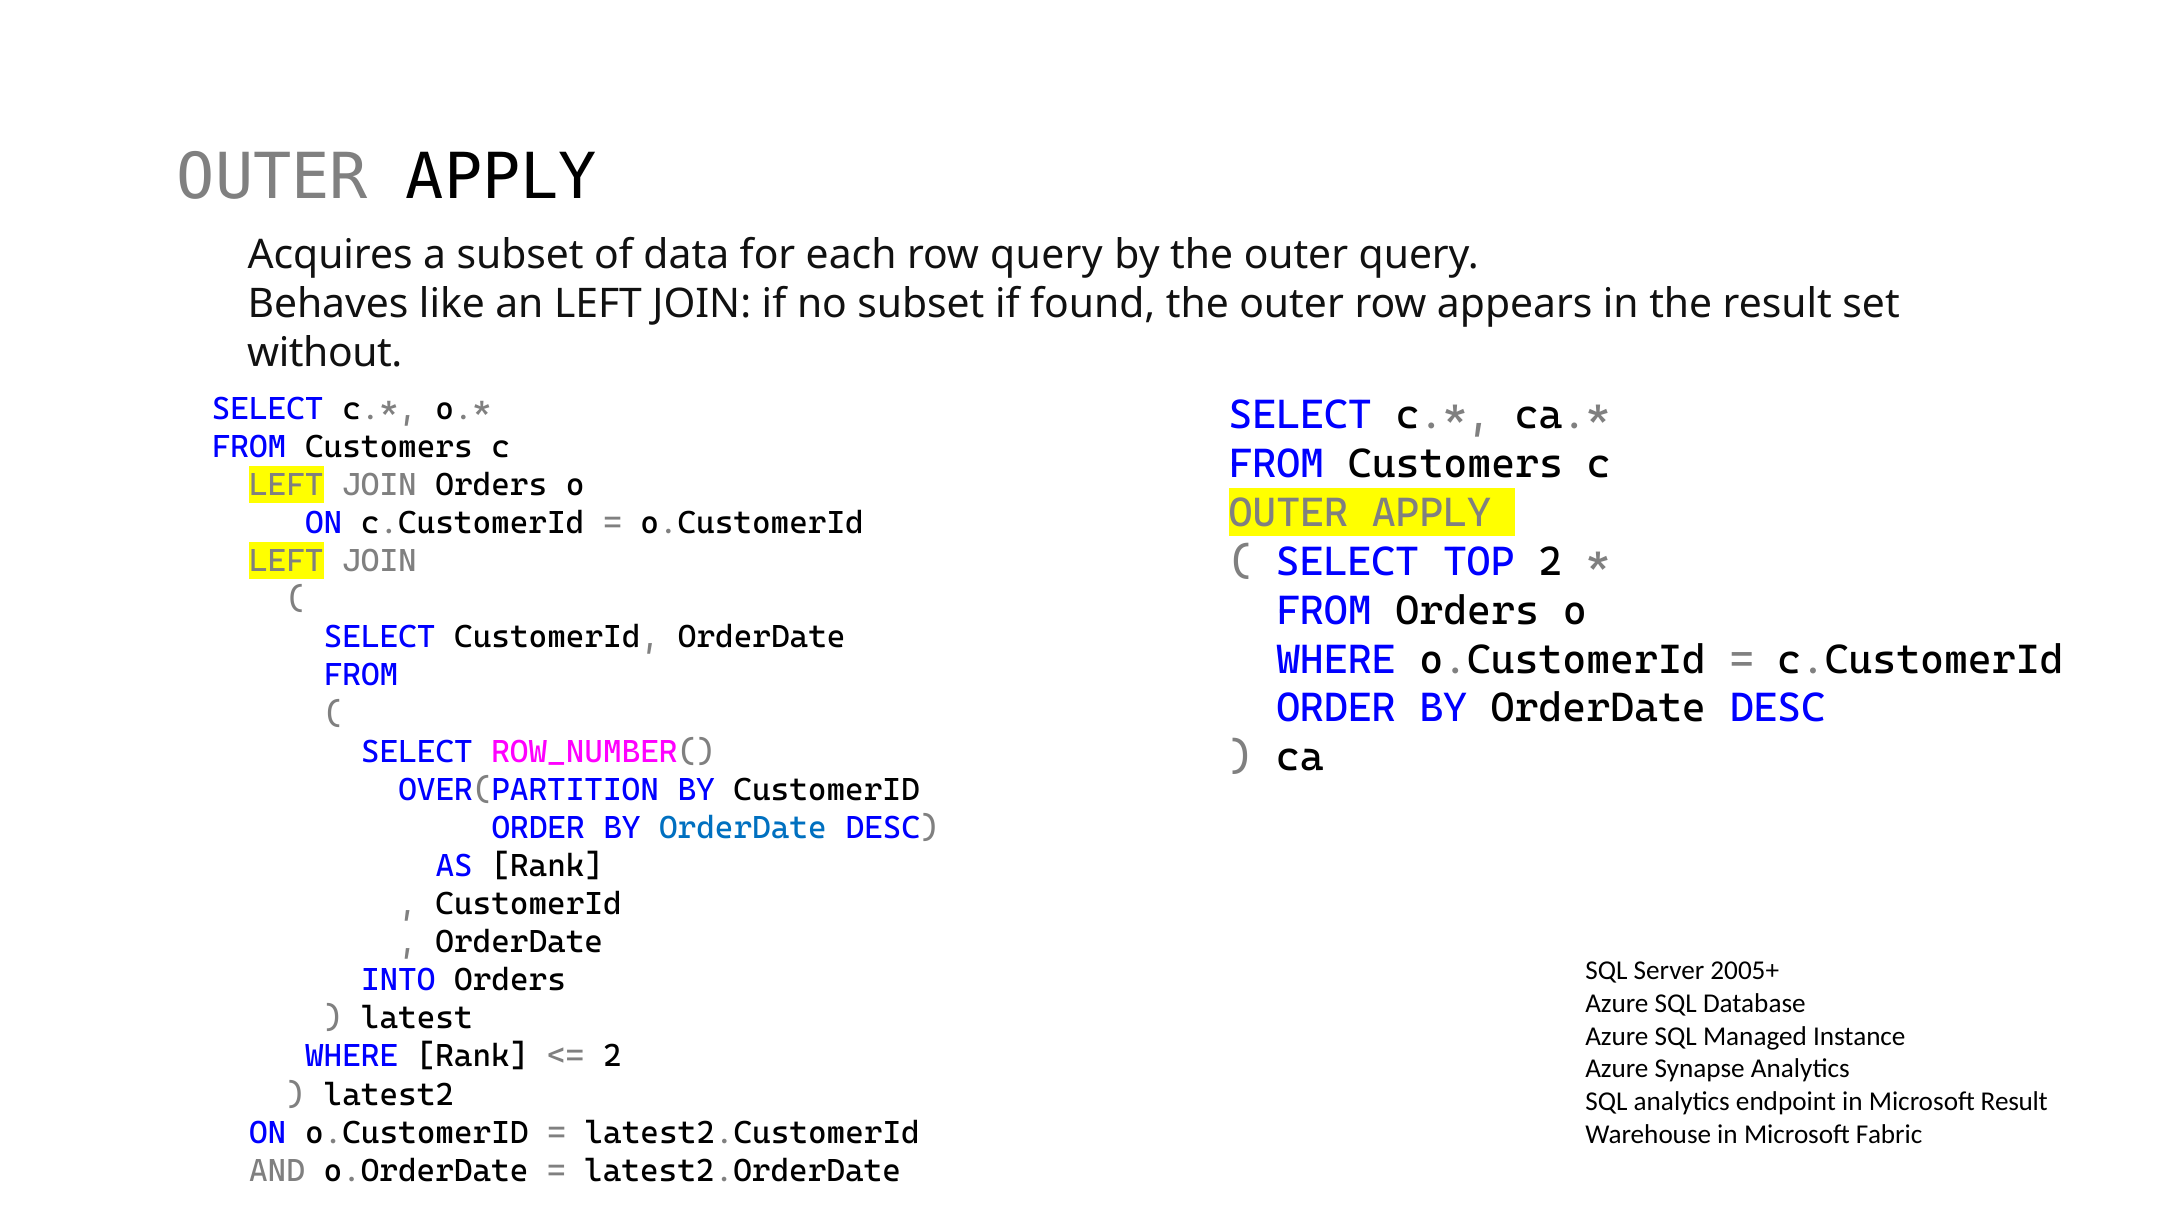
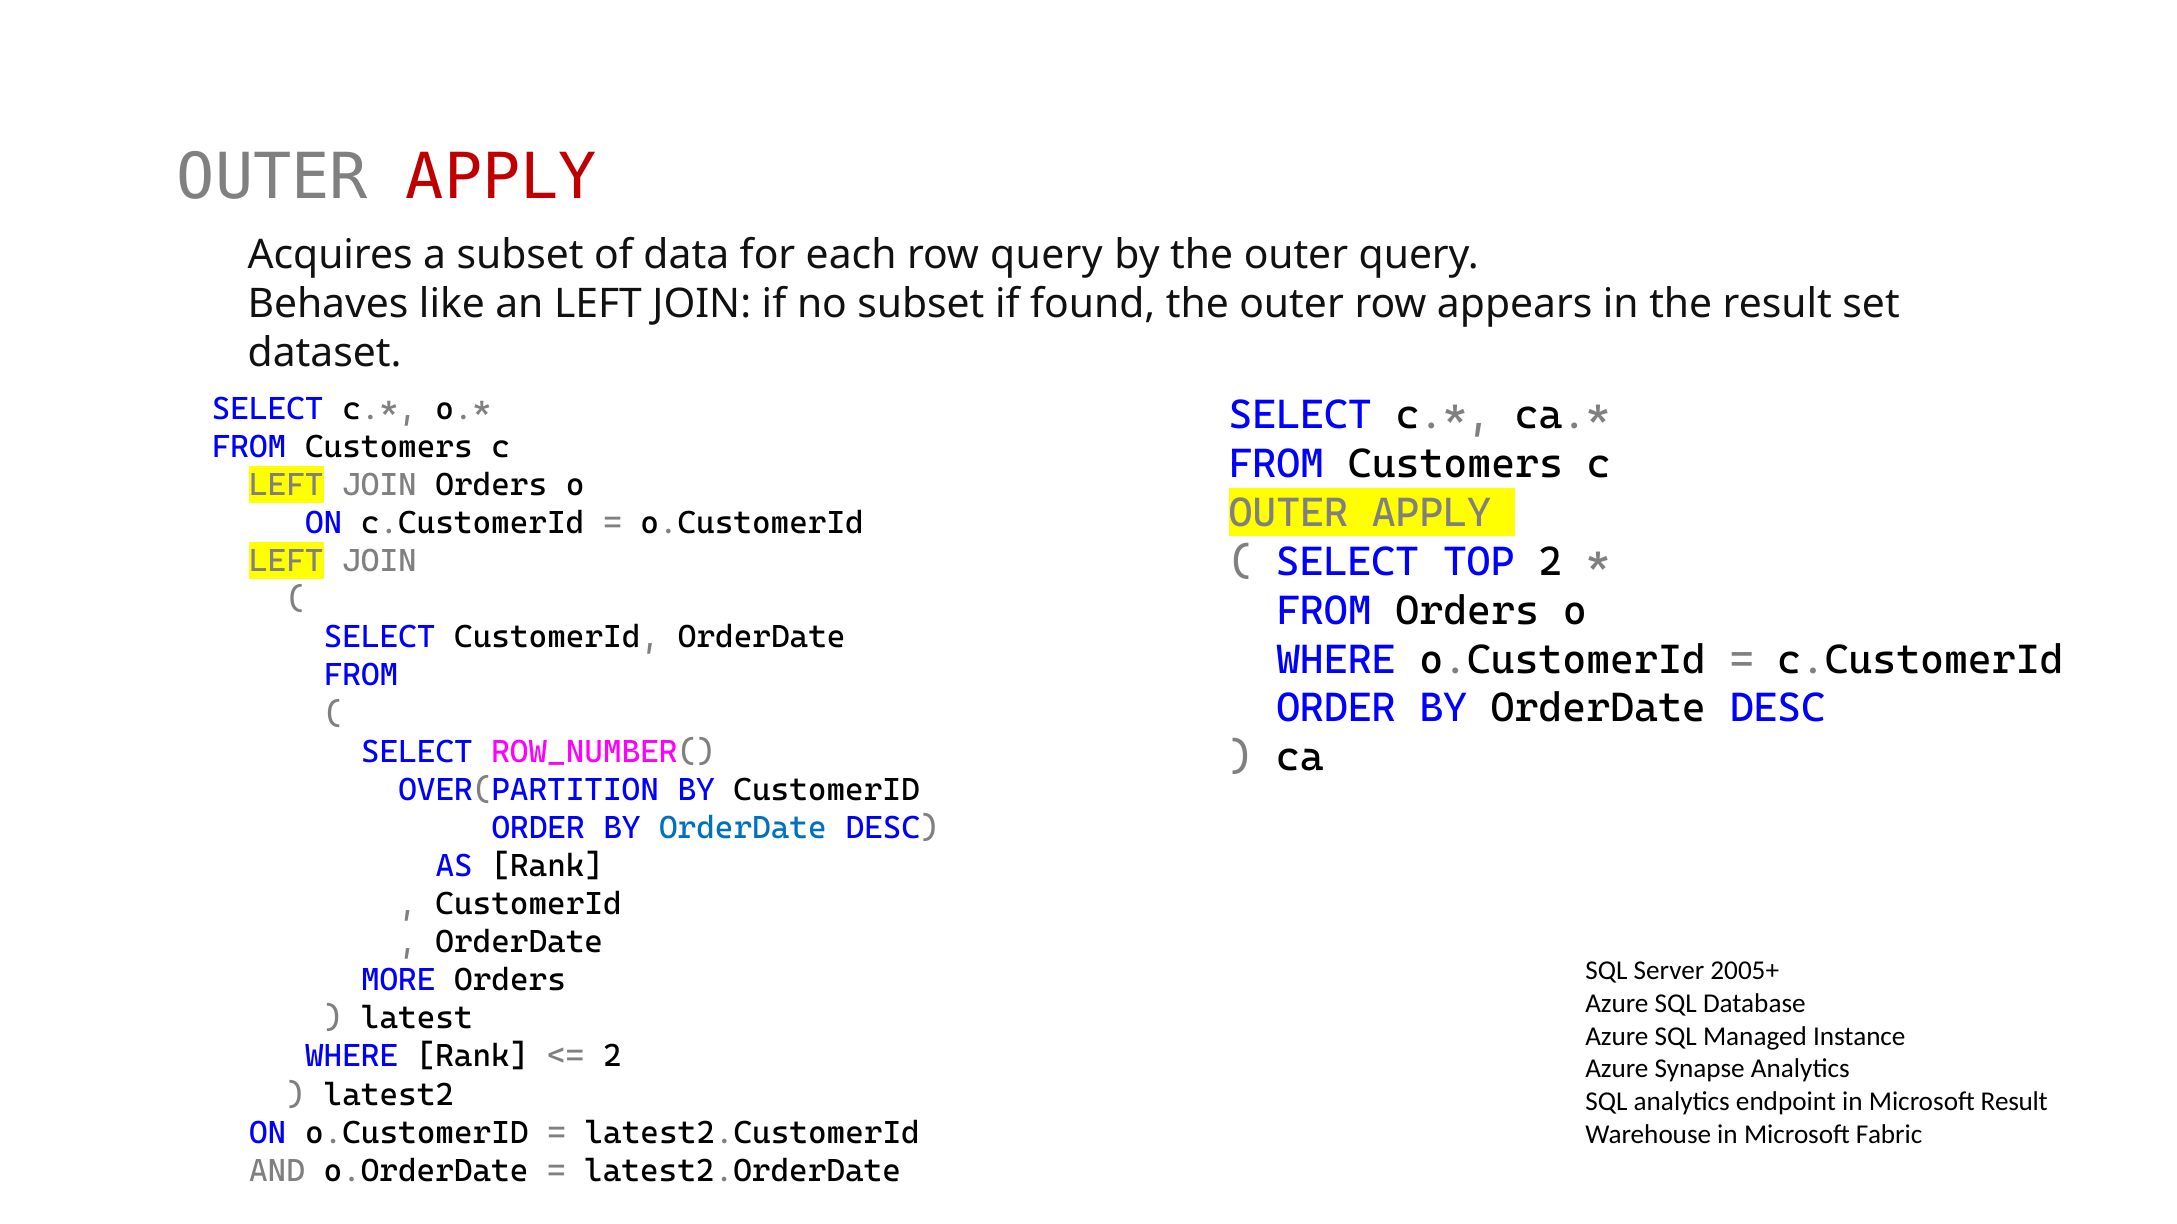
APPLY at (501, 177) colour: black -> red
without: without -> dataset
INTO: INTO -> MORE
